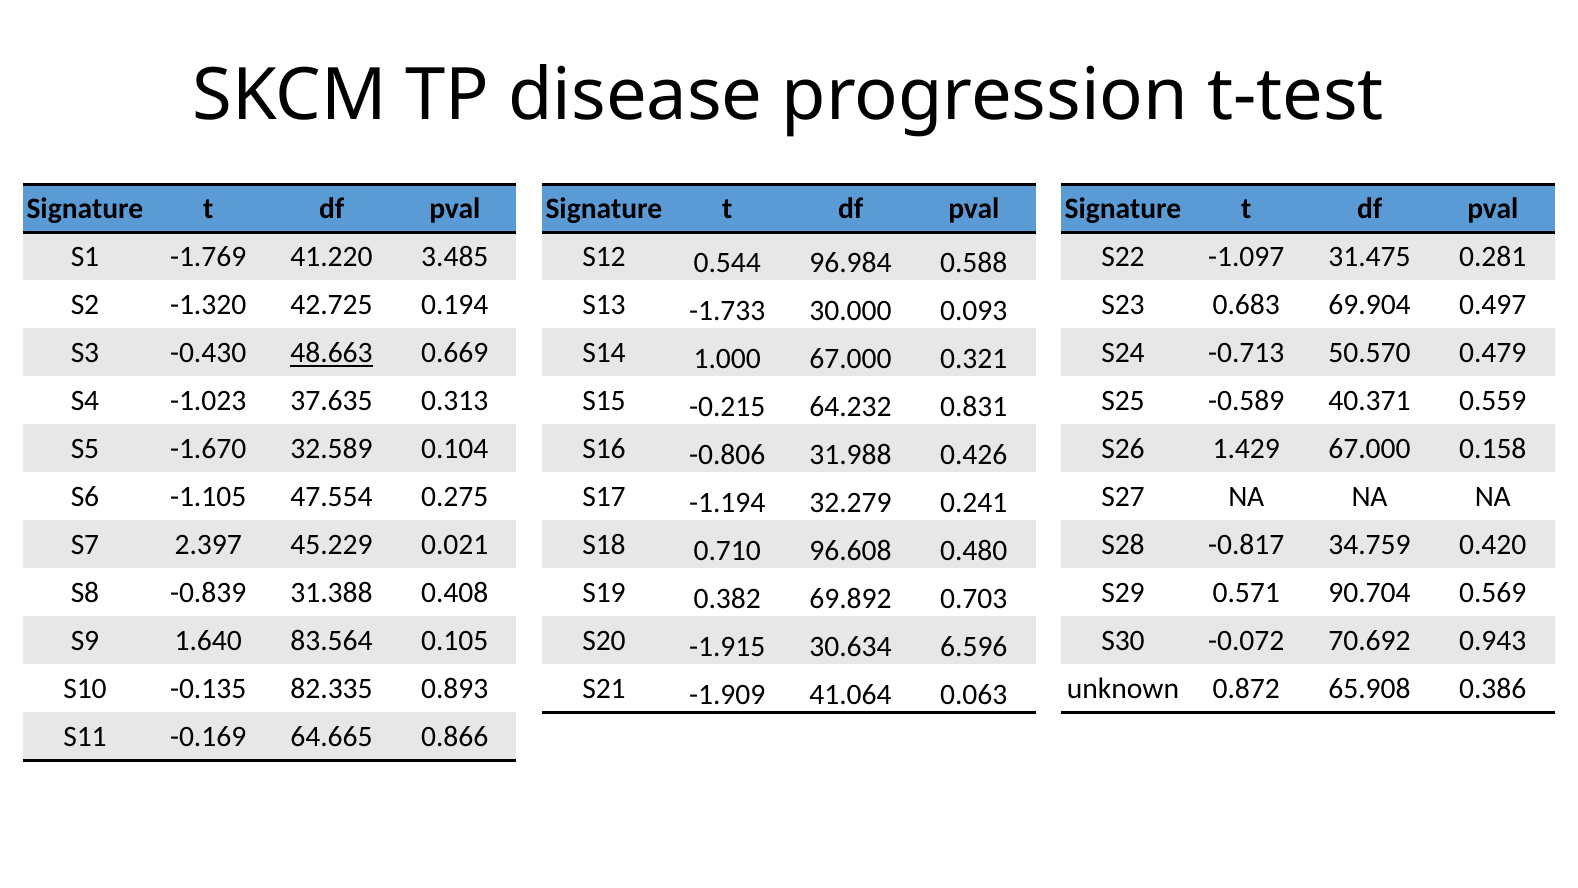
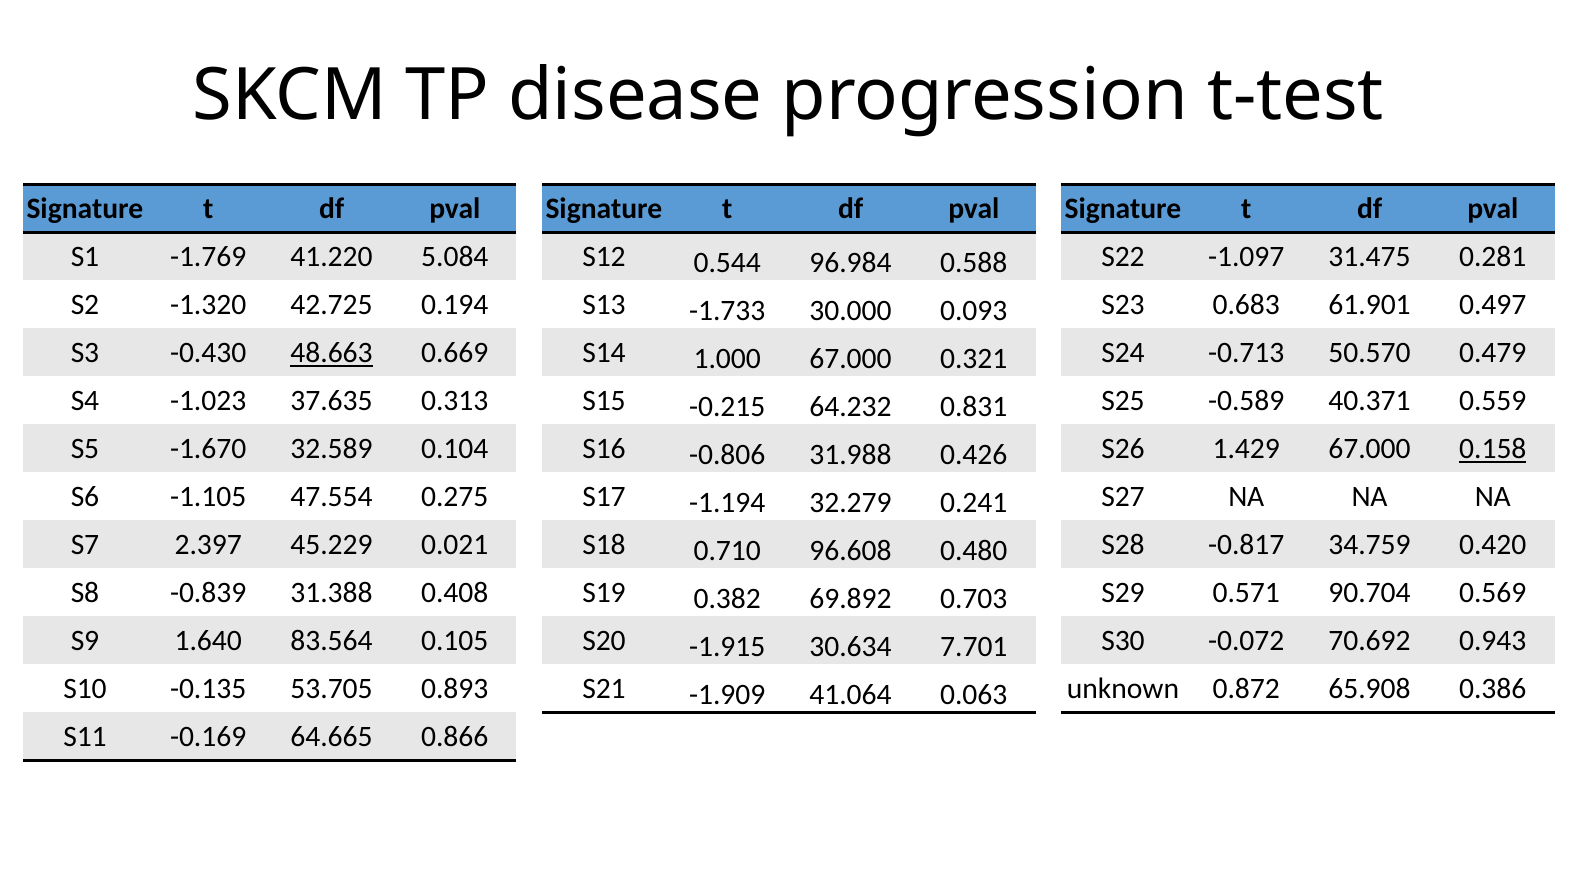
3.485: 3.485 -> 5.084
69.904: 69.904 -> 61.901
0.158 underline: none -> present
6.596: 6.596 -> 7.701
82.335: 82.335 -> 53.705
